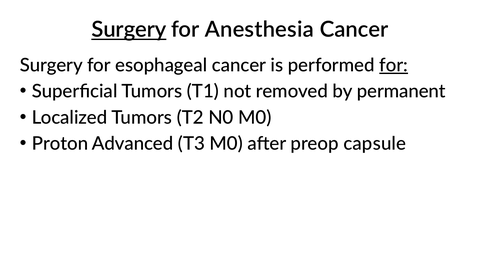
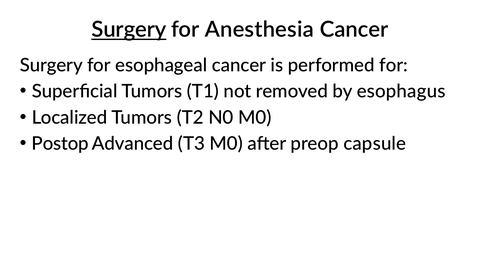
for at (394, 65) underline: present -> none
permanent: permanent -> esophagus
Proton: Proton -> Postop
